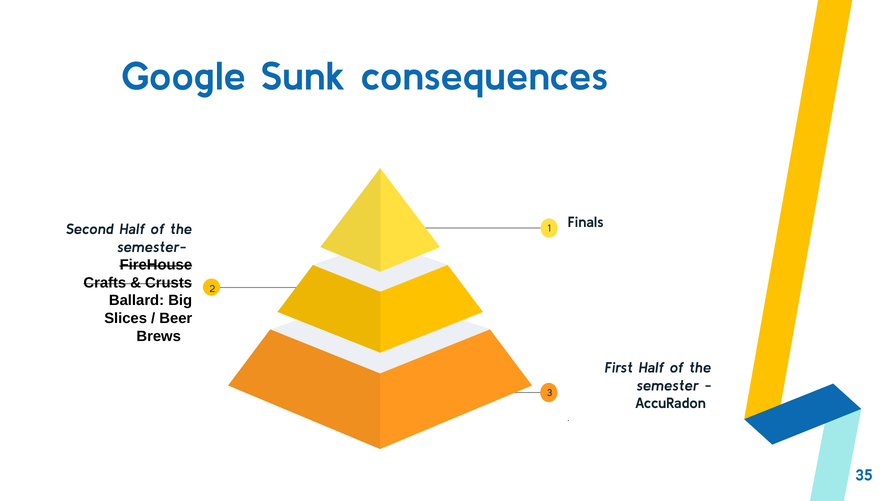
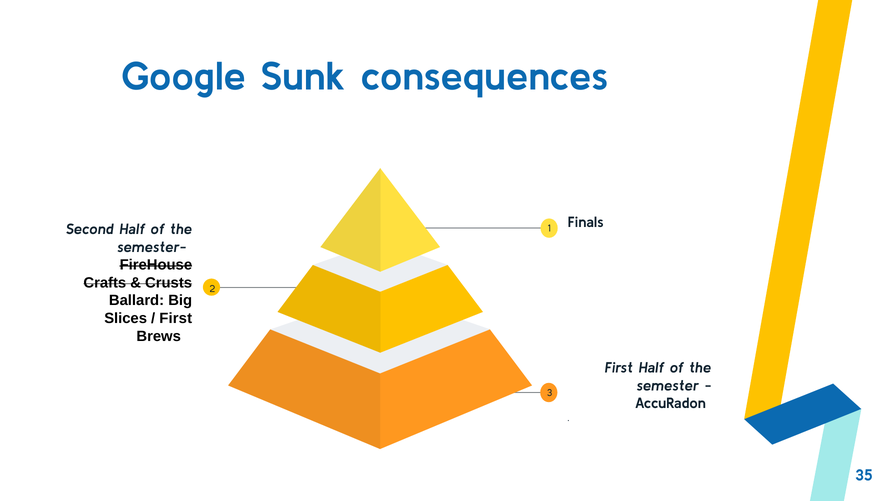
Beer at (176, 319): Beer -> First
